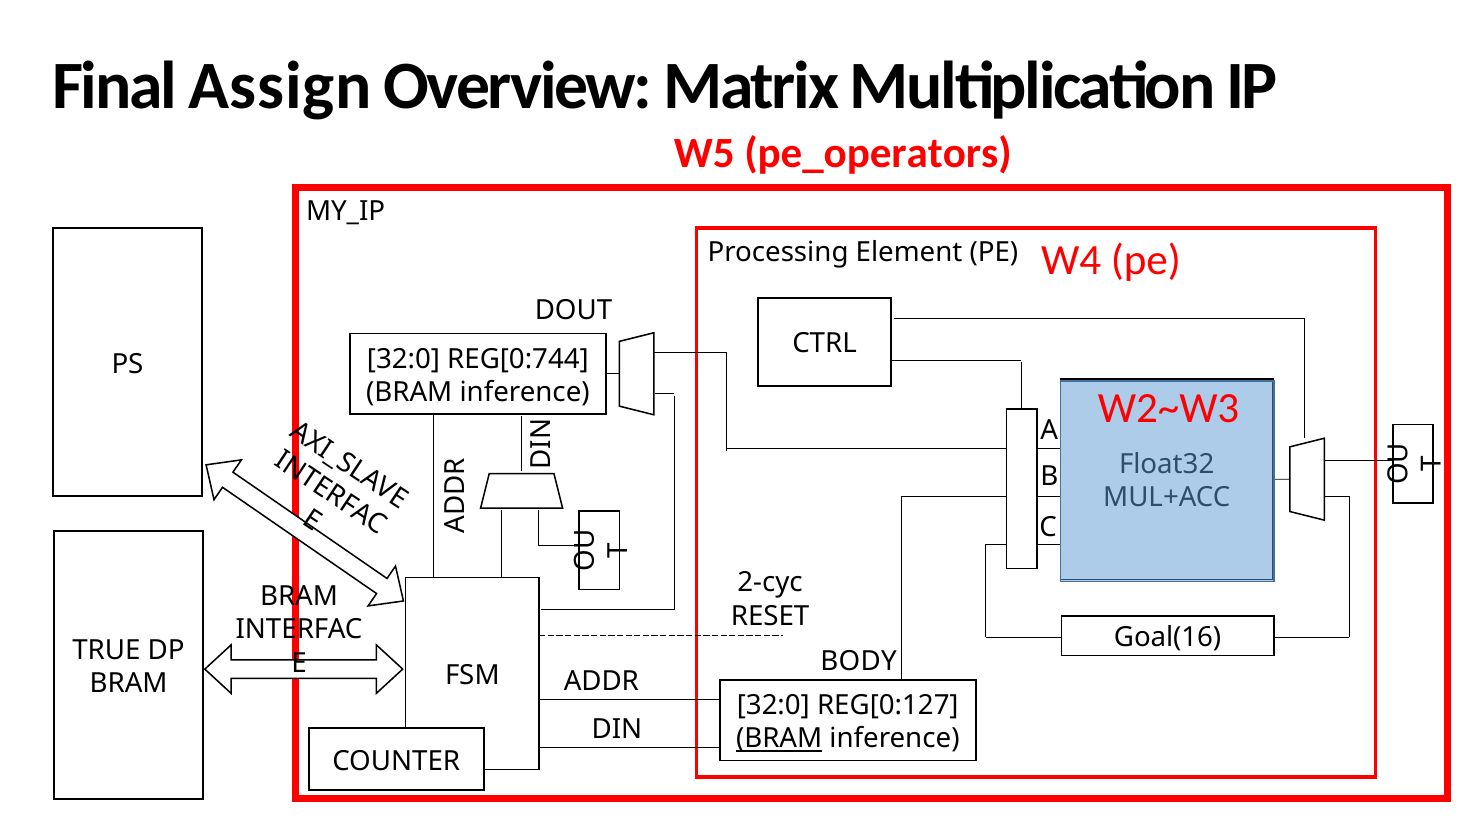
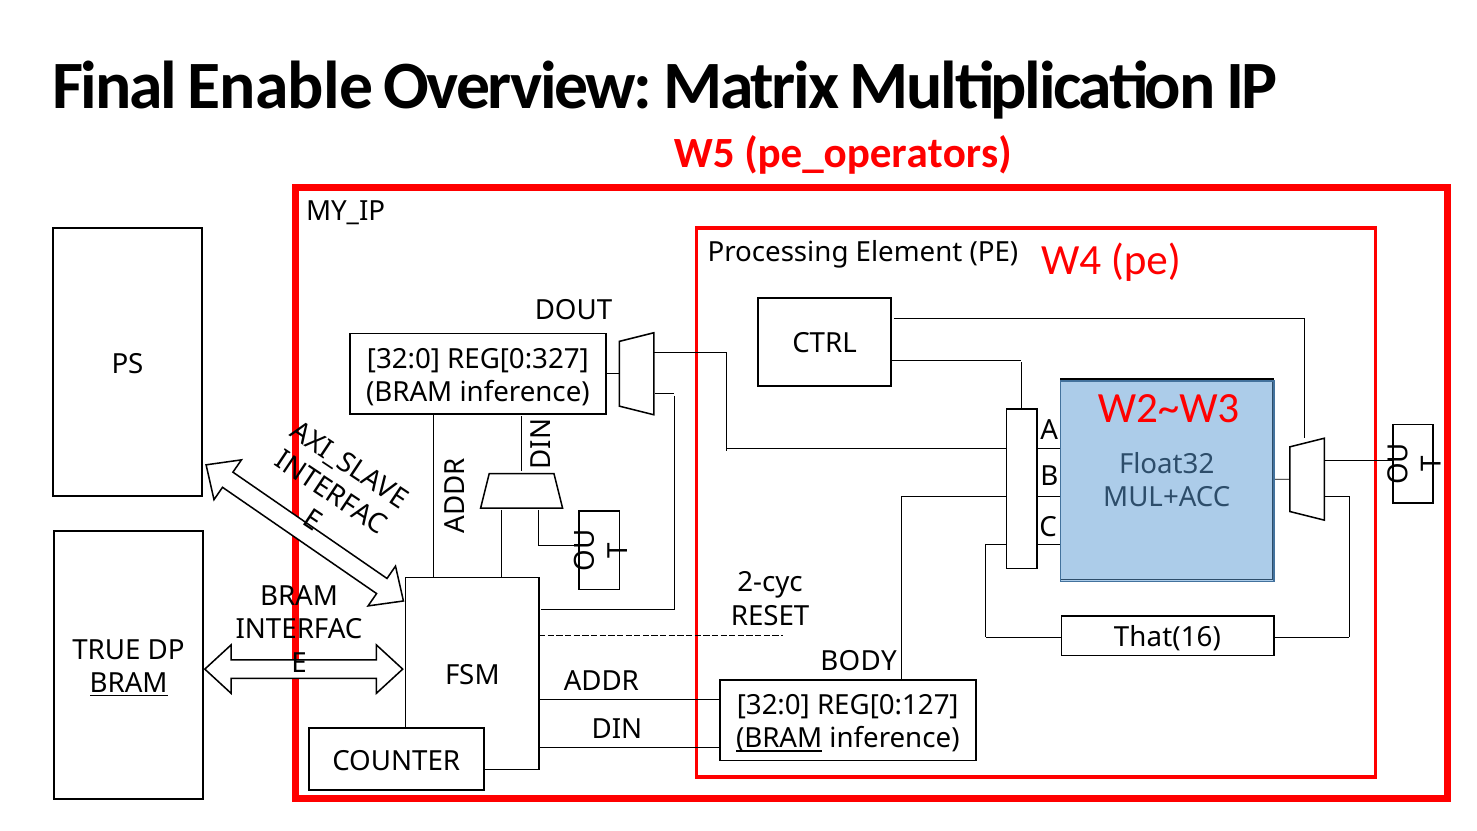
Assign: Assign -> Enable
REG[0:744: REG[0:744 -> REG[0:327
Goal(16: Goal(16 -> That(16
BRAM at (129, 684) underline: none -> present
